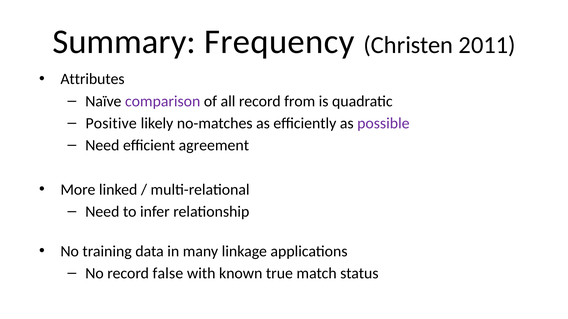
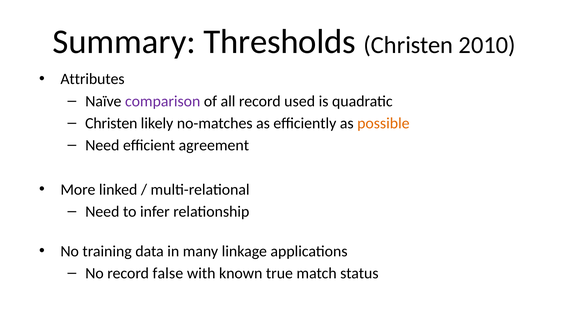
Frequency: Frequency -> Thresholds
2011: 2011 -> 2010
from: from -> used
Positive at (111, 123): Positive -> Christen
possible colour: purple -> orange
